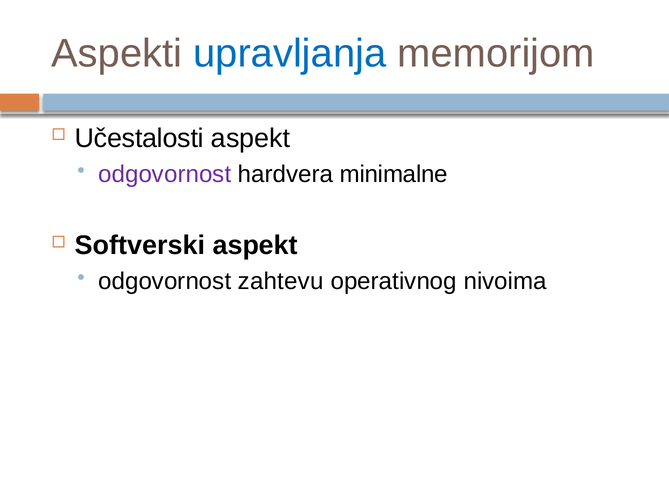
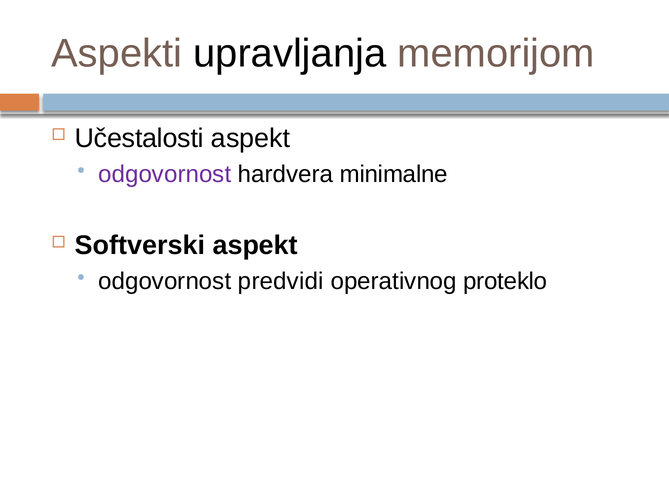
upravljanja colour: blue -> black
zahtevu: zahtevu -> predvidi
nivoima: nivoima -> proteklo
